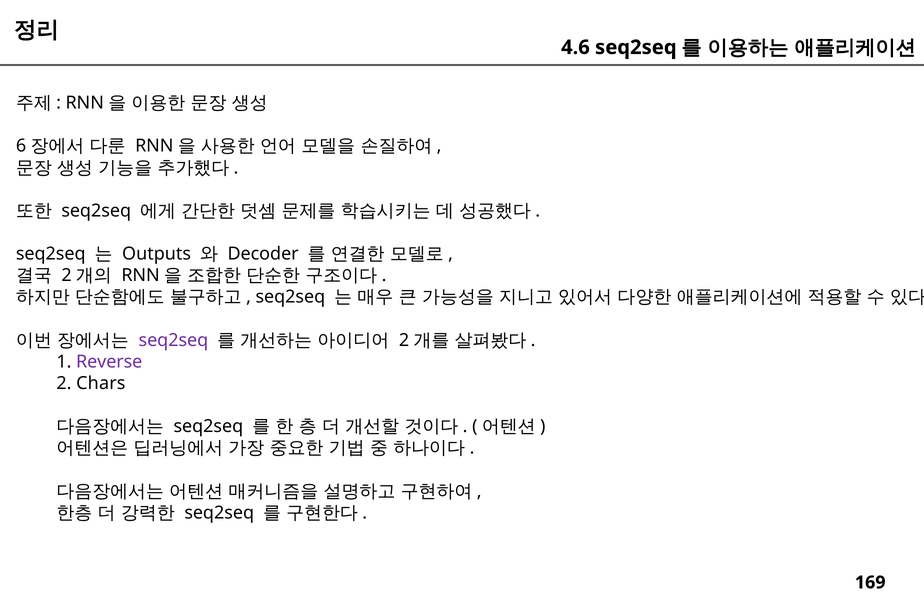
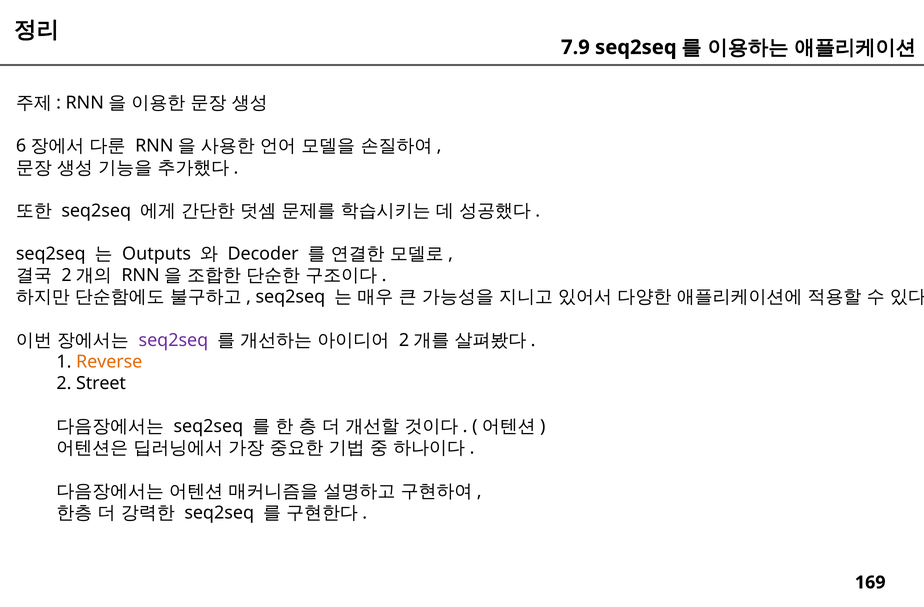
4.6: 4.6 -> 7.9
Reverse colour: purple -> orange
Chars: Chars -> Street
